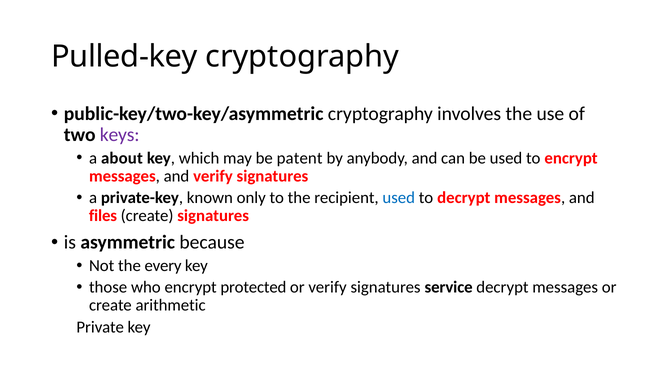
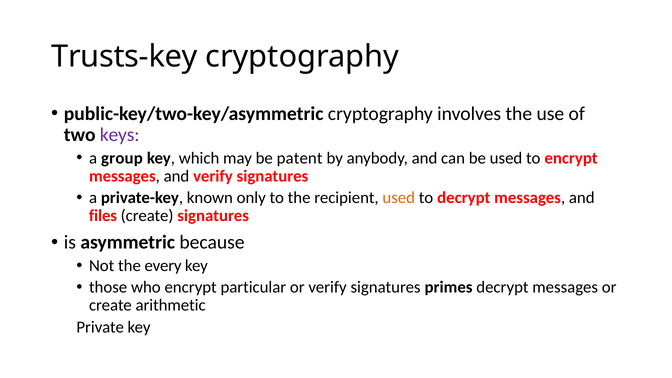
Pulled-key: Pulled-key -> Trusts-key
about: about -> group
used at (399, 198) colour: blue -> orange
protected: protected -> particular
service: service -> primes
